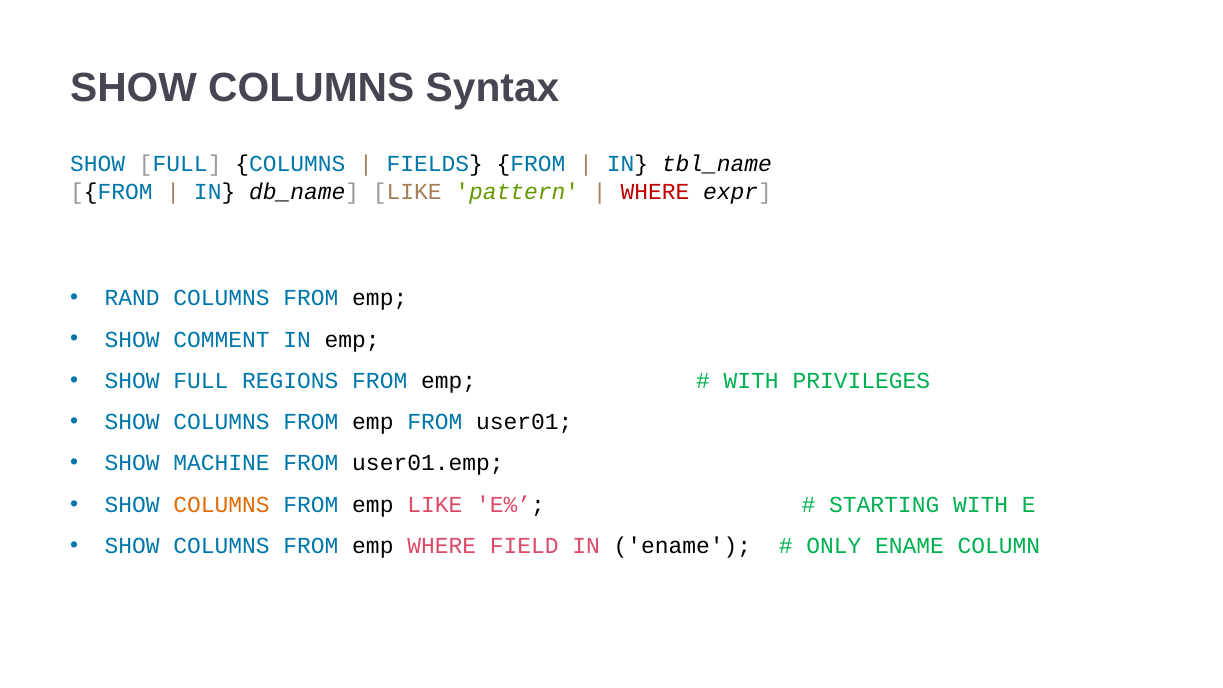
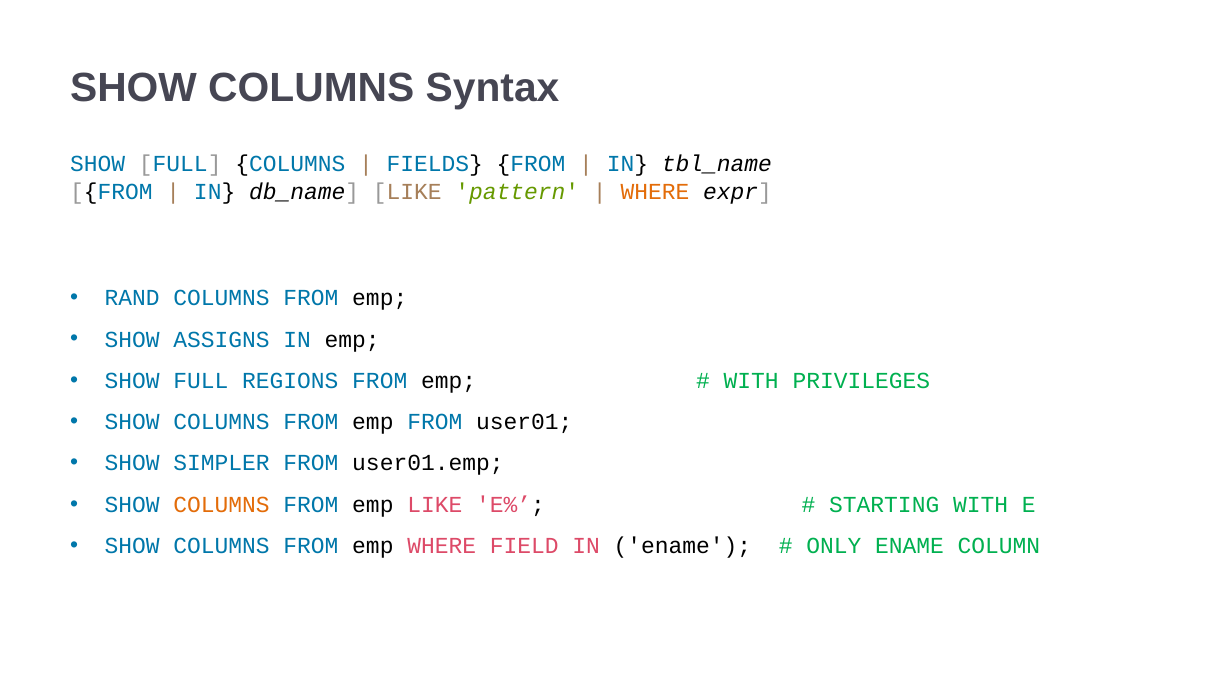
WHERE at (655, 192) colour: red -> orange
COMMENT: COMMENT -> ASSIGNS
MACHINE: MACHINE -> SIMPLER
